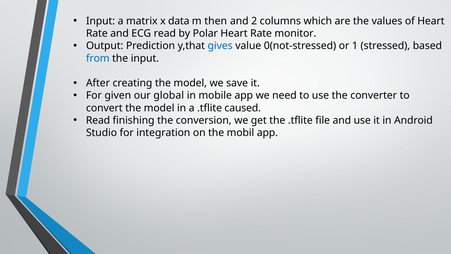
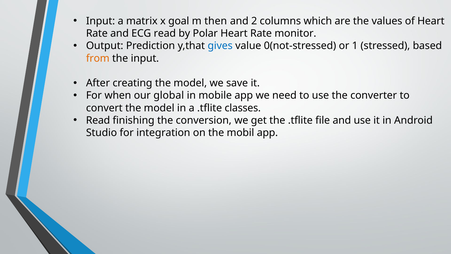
data: data -> goal
from colour: blue -> orange
given: given -> when
caused: caused -> classes
